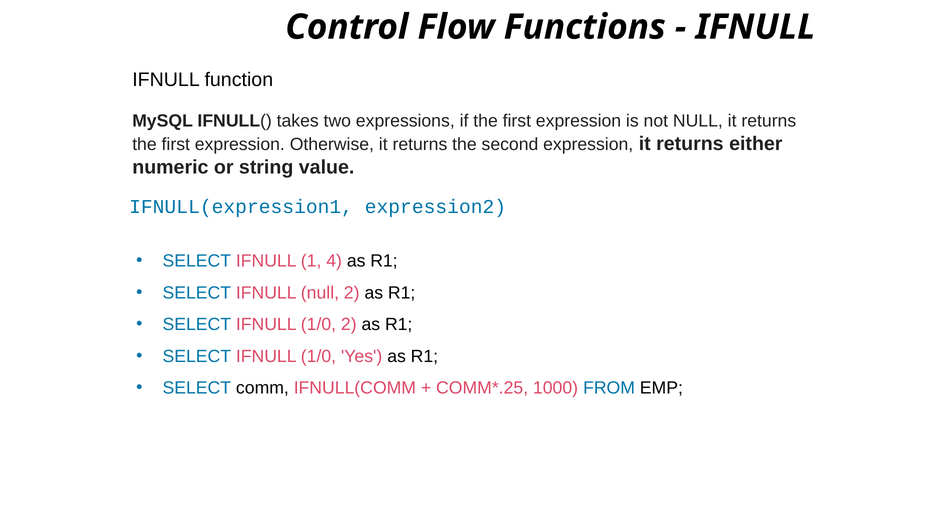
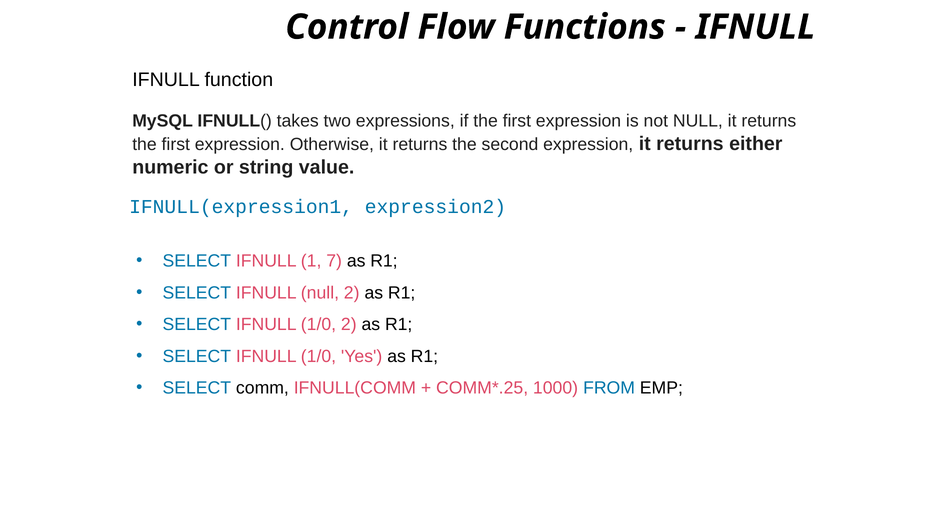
4: 4 -> 7
